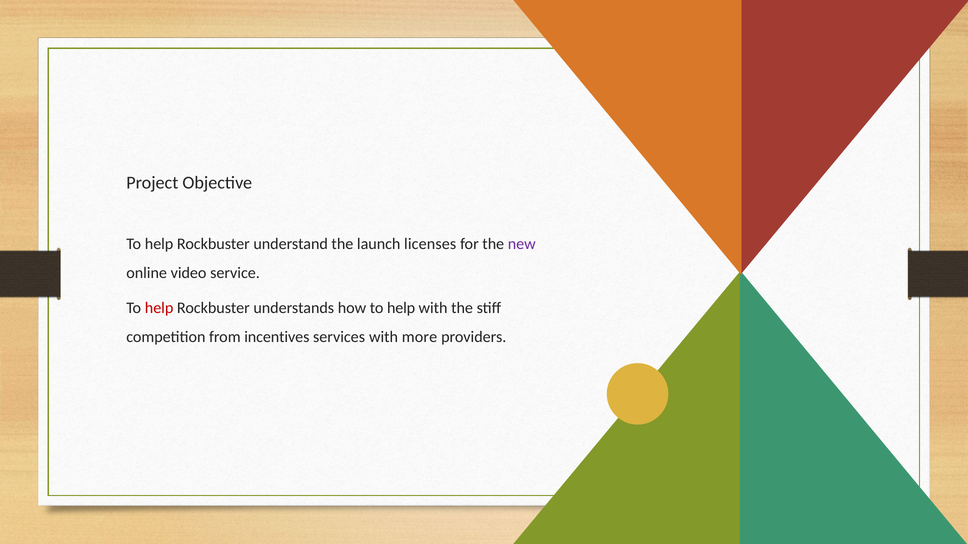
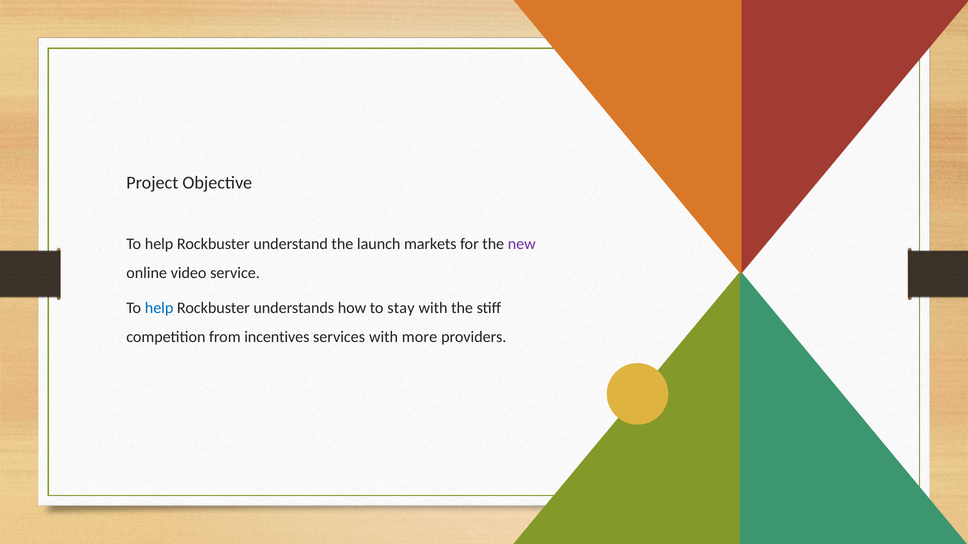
licenses: licenses -> markets
help at (159, 308) colour: red -> blue
how to help: help -> stay
